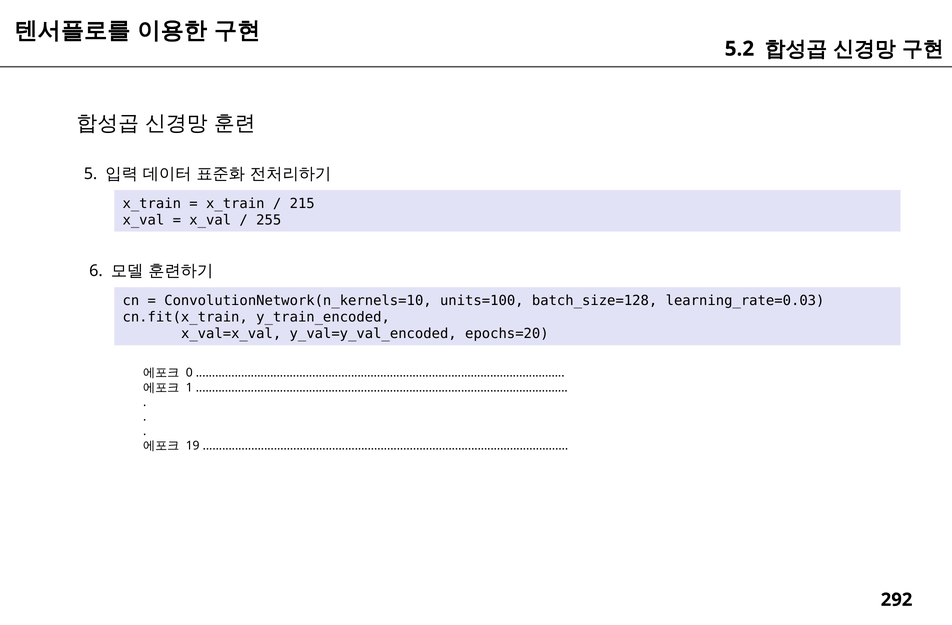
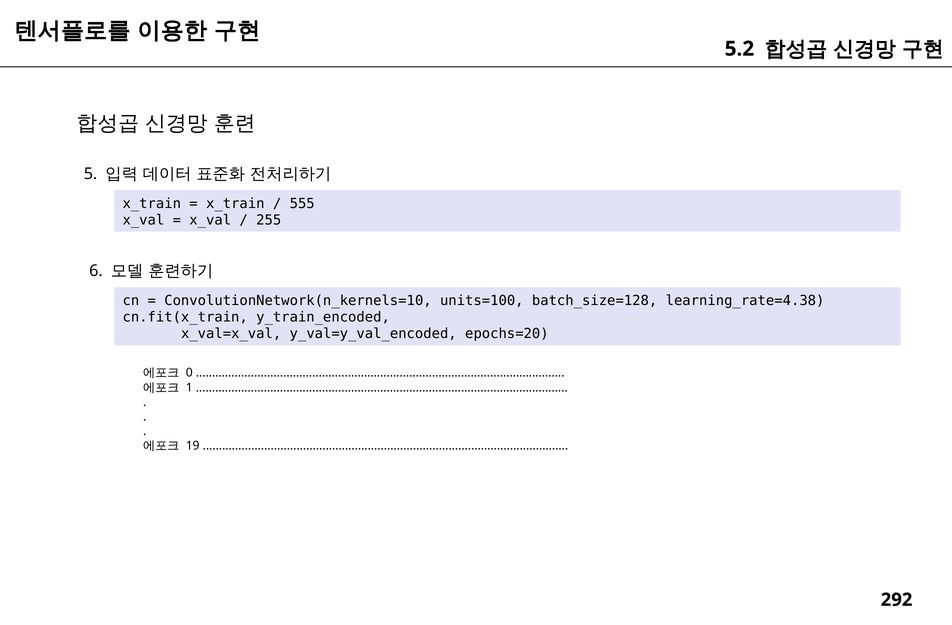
215: 215 -> 555
learning_rate=0.03: learning_rate=0.03 -> learning_rate=4.38
